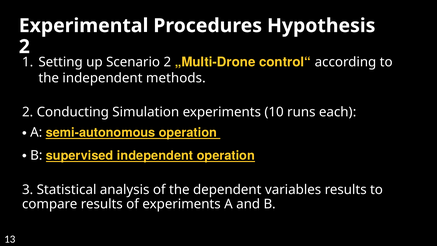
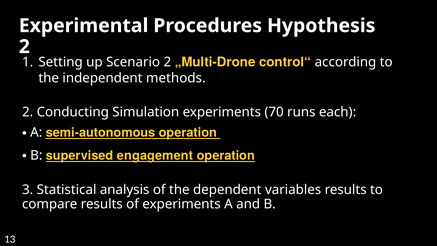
10: 10 -> 70
supervised independent: independent -> engagement
